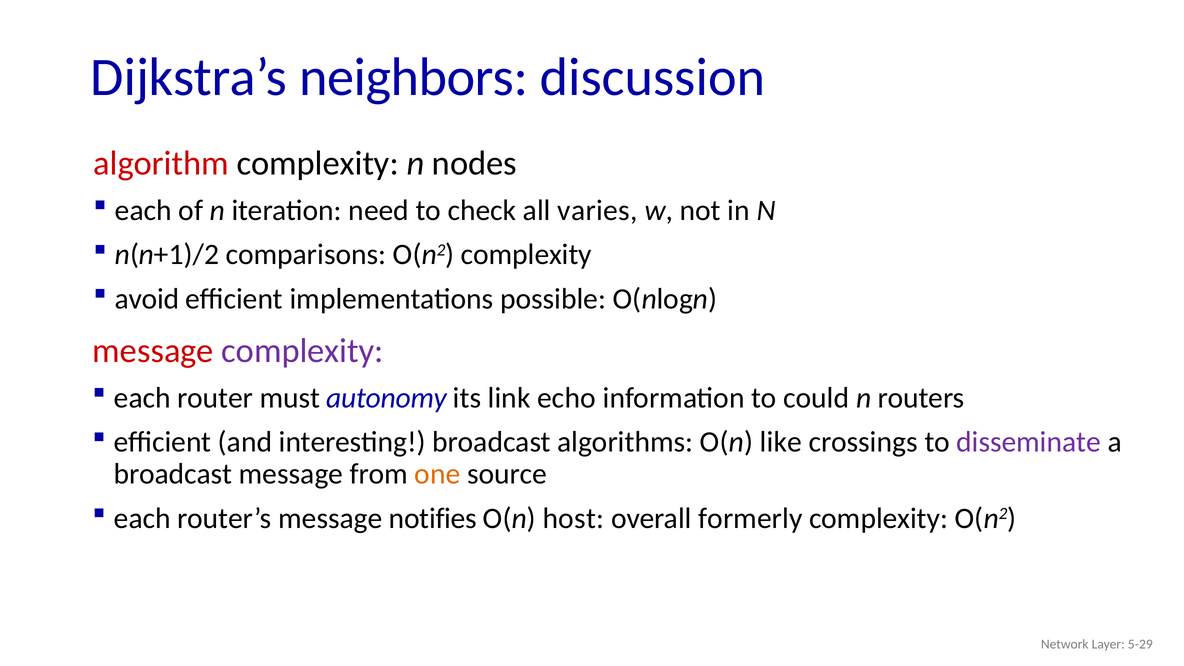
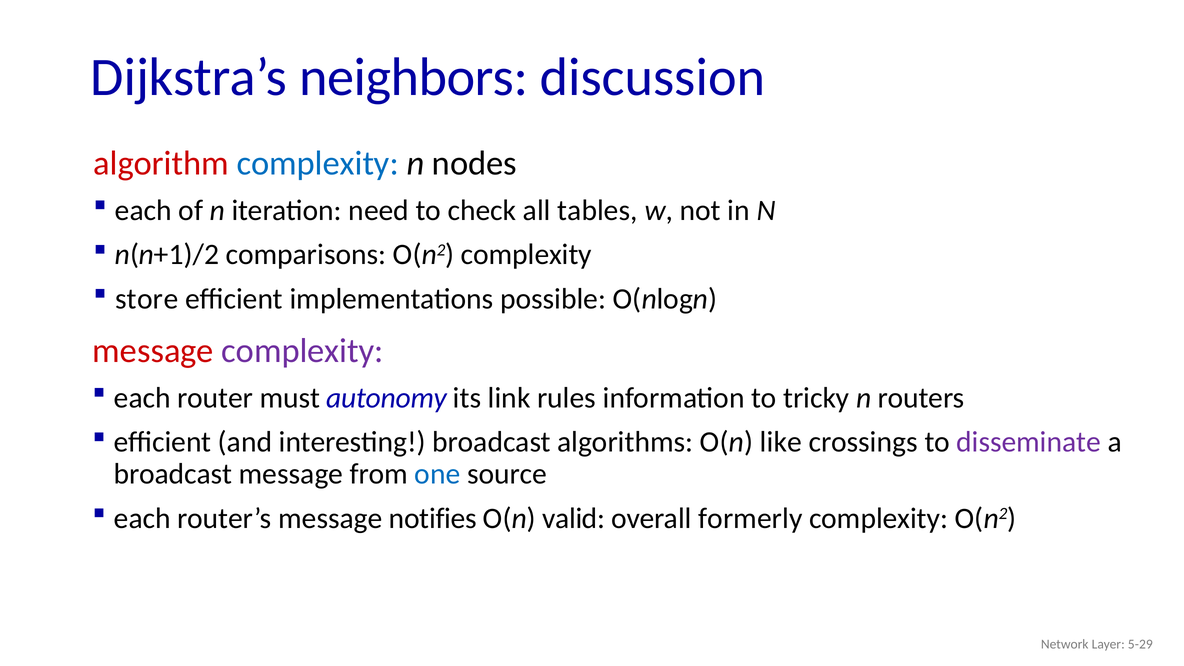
complexity at (318, 163) colour: black -> blue
varies: varies -> tables
avoid: avoid -> store
echo: echo -> rules
could: could -> tricky
one colour: orange -> blue
host: host -> valid
